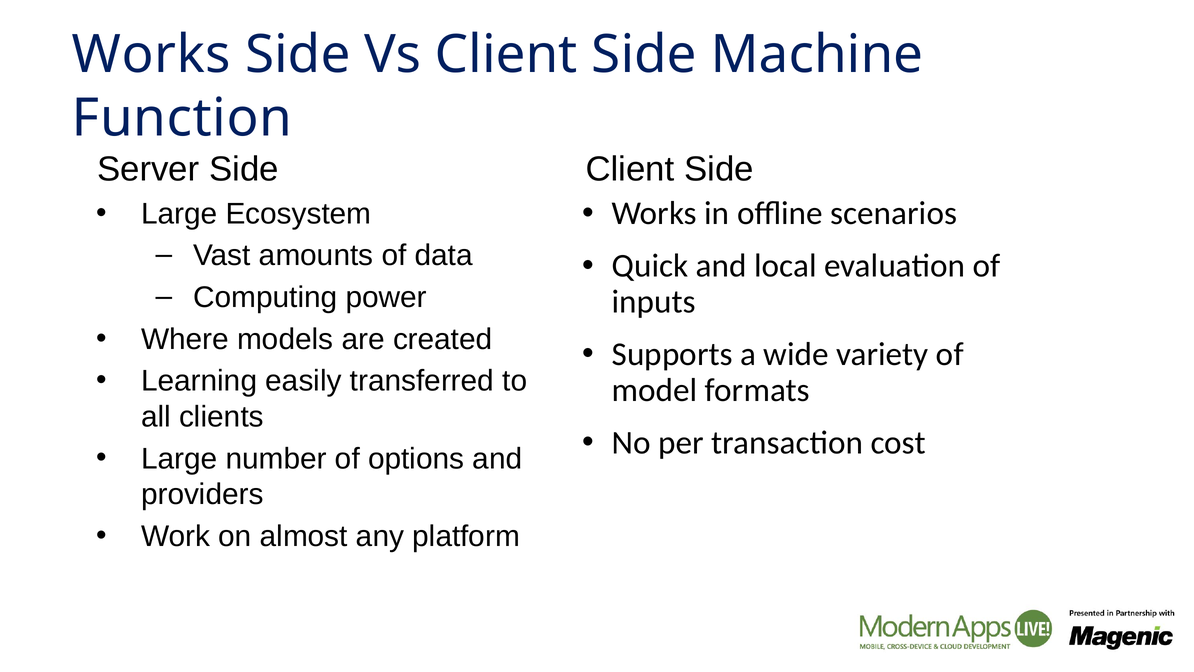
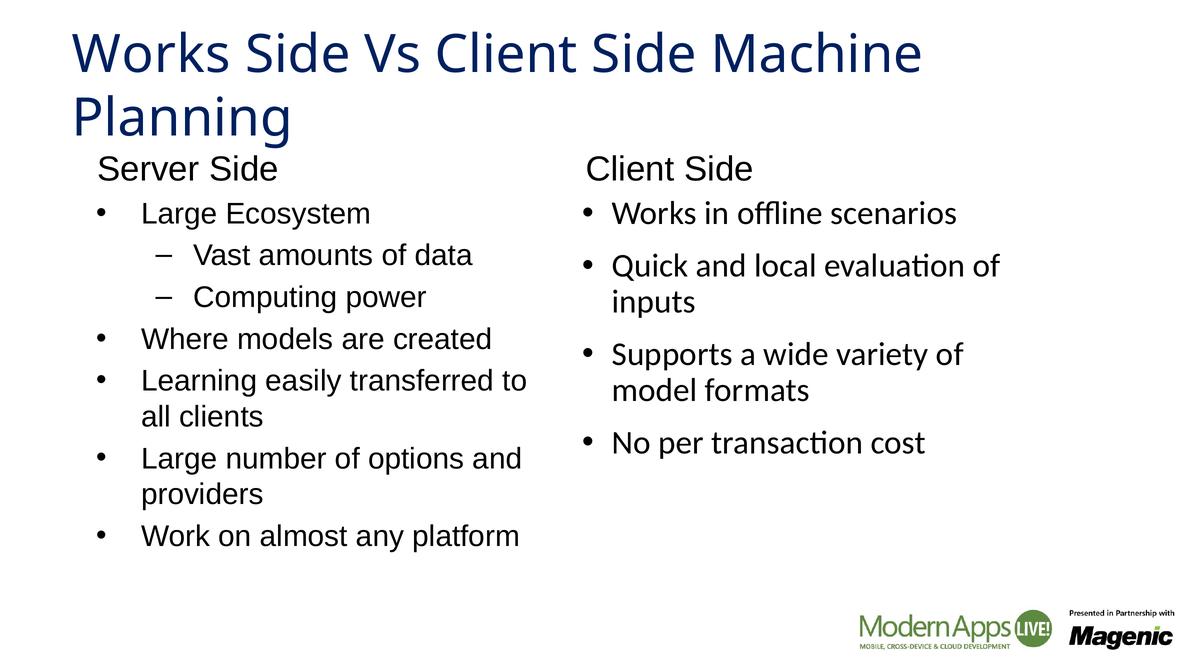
Function: Function -> Planning
